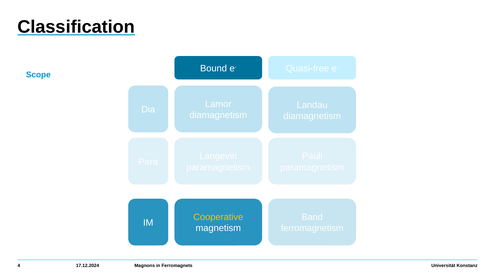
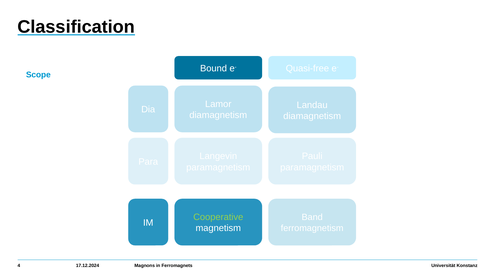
Cooperative colour: yellow -> light green
